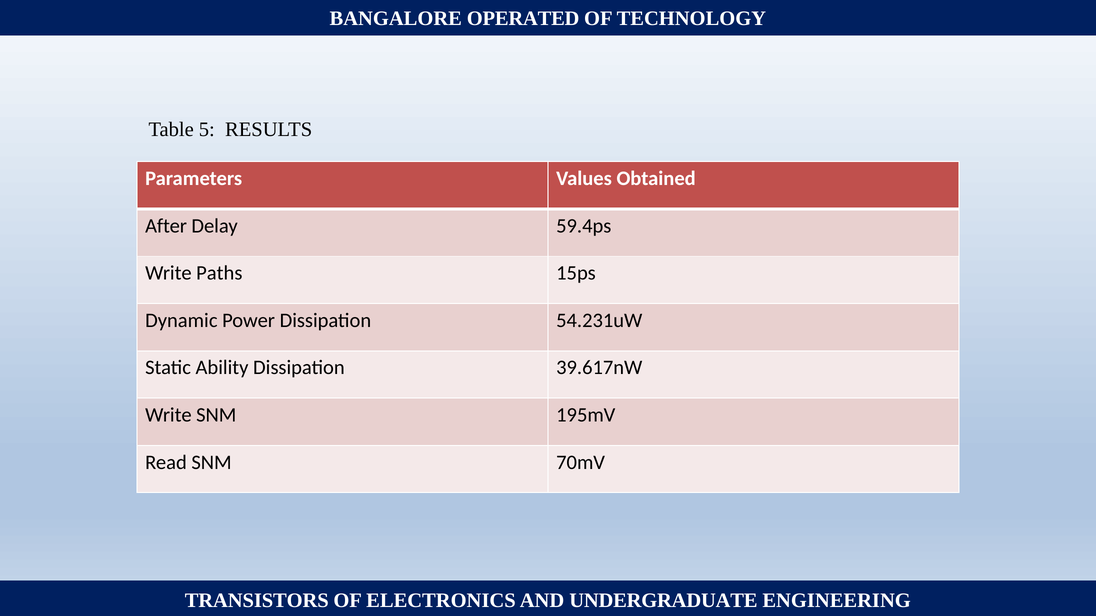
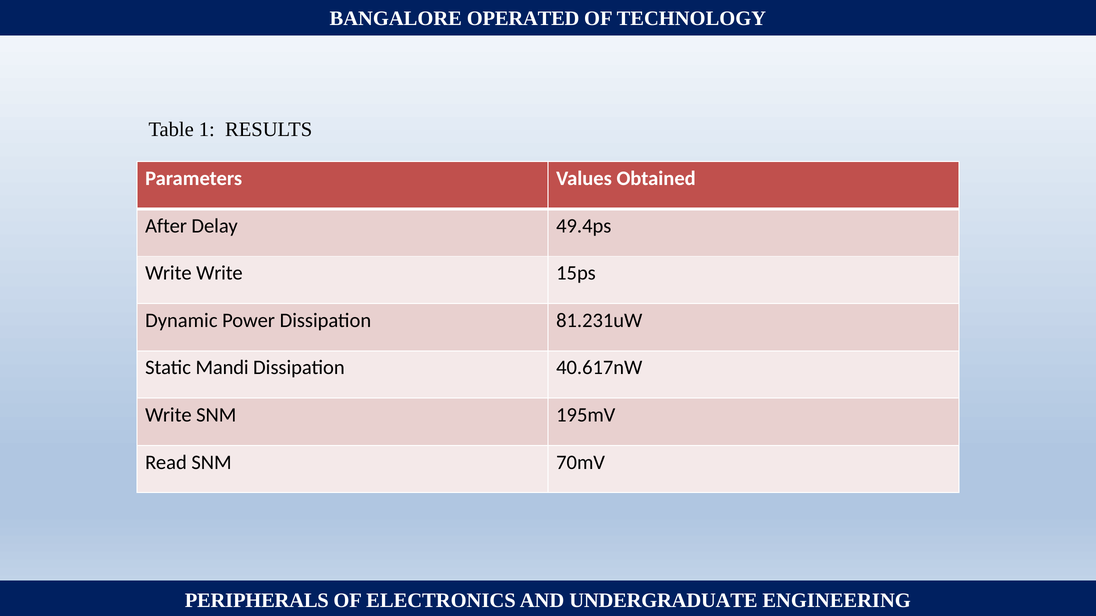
5: 5 -> 1
59.4ps: 59.4ps -> 49.4ps
Write Paths: Paths -> Write
54.231uW: 54.231uW -> 81.231uW
Ability: Ability -> Mandi
39.617nW: 39.617nW -> 40.617nW
TRANSISTORS: TRANSISTORS -> PERIPHERALS
